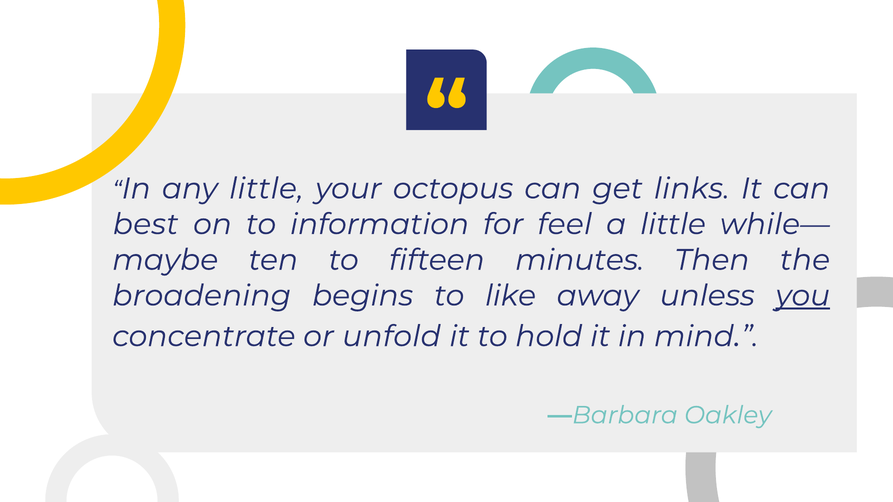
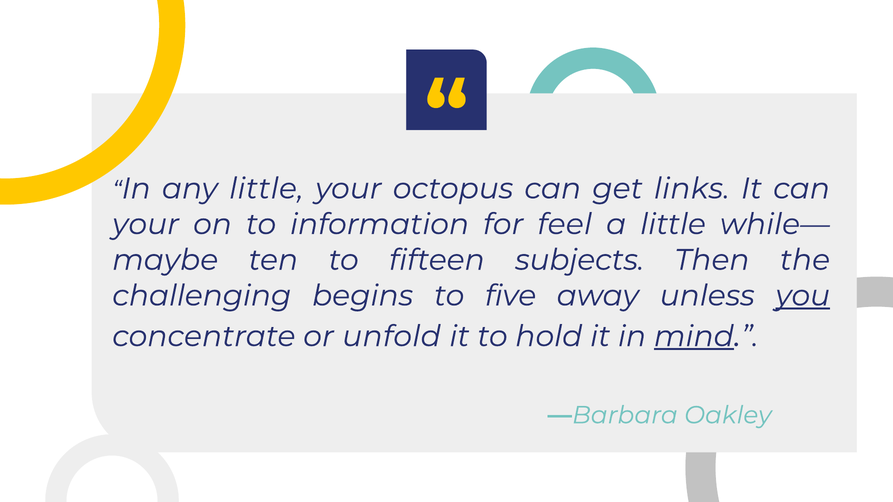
best at (146, 224): best -> your
minutes: minutes -> subjects
broadening: broadening -> challenging
like: like -> five
mind underline: none -> present
